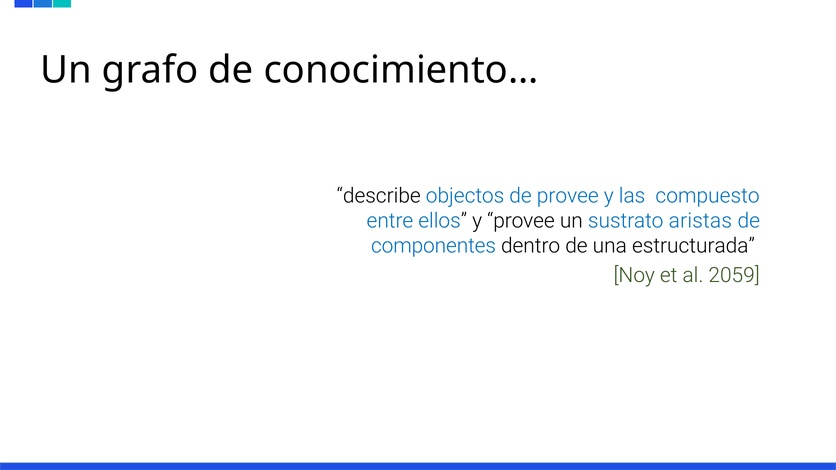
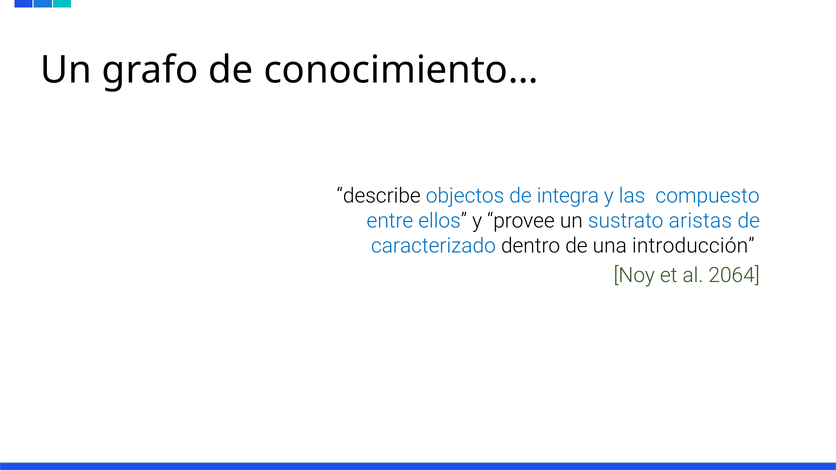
de provee: provee -> integra
componentes: componentes -> caracterizado
estructurada: estructurada -> introducción
2059: 2059 -> 2064
